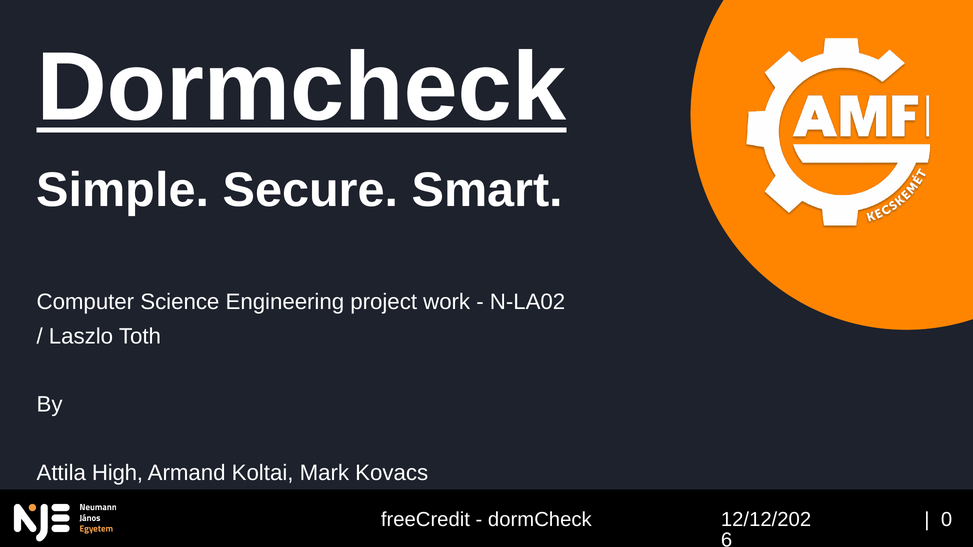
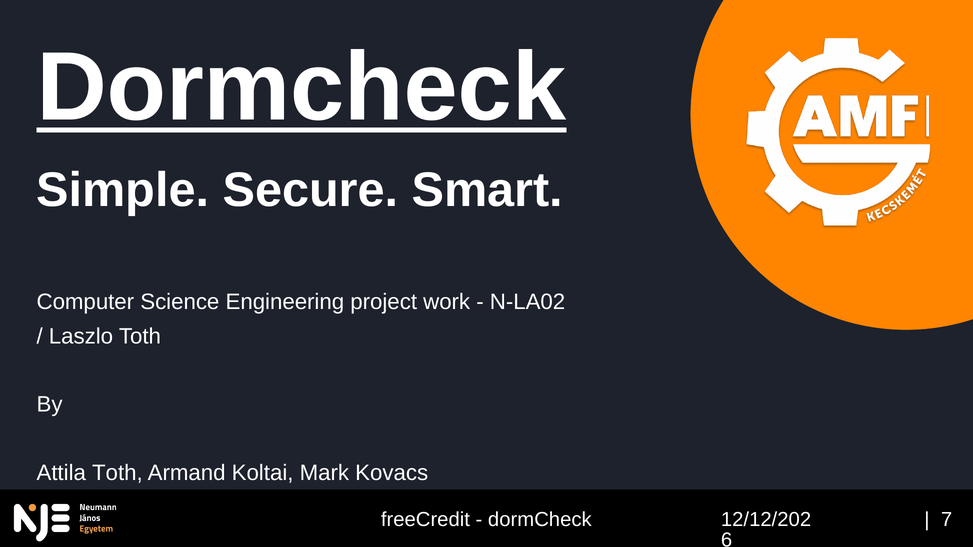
Attila High: High -> Toth
0: 0 -> 7
